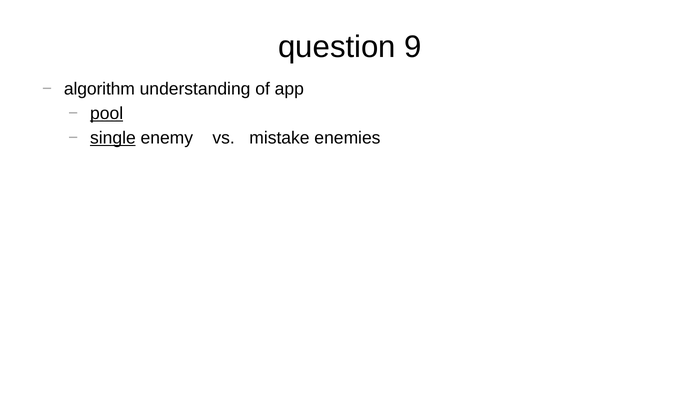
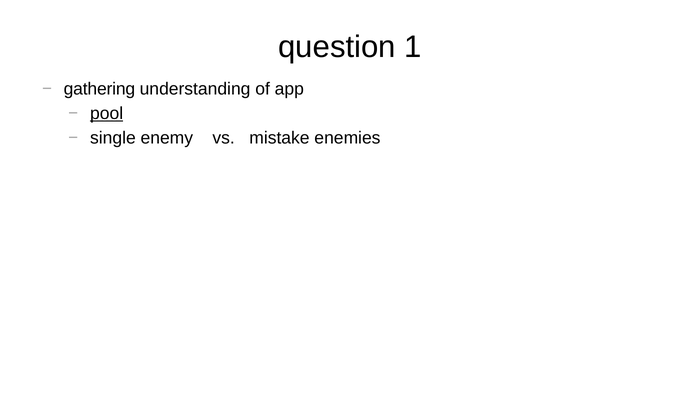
9: 9 -> 1
algorithm: algorithm -> gathering
single underline: present -> none
